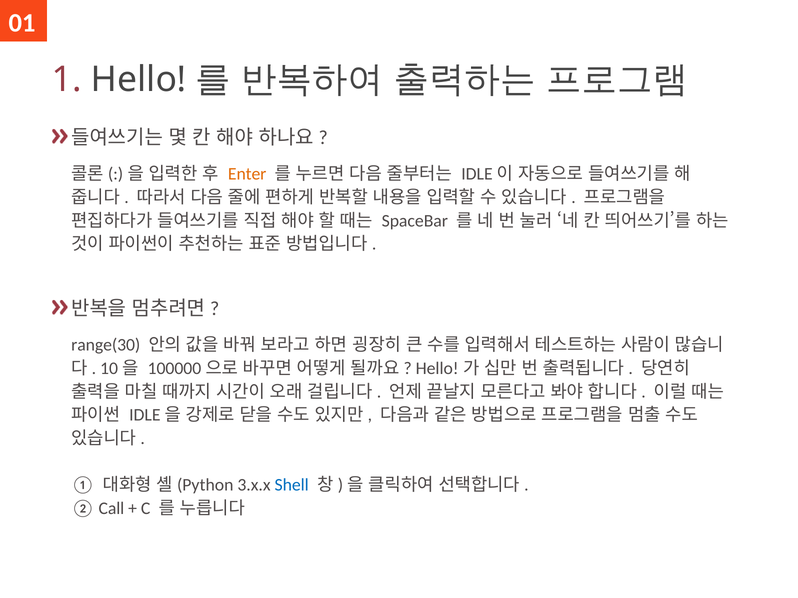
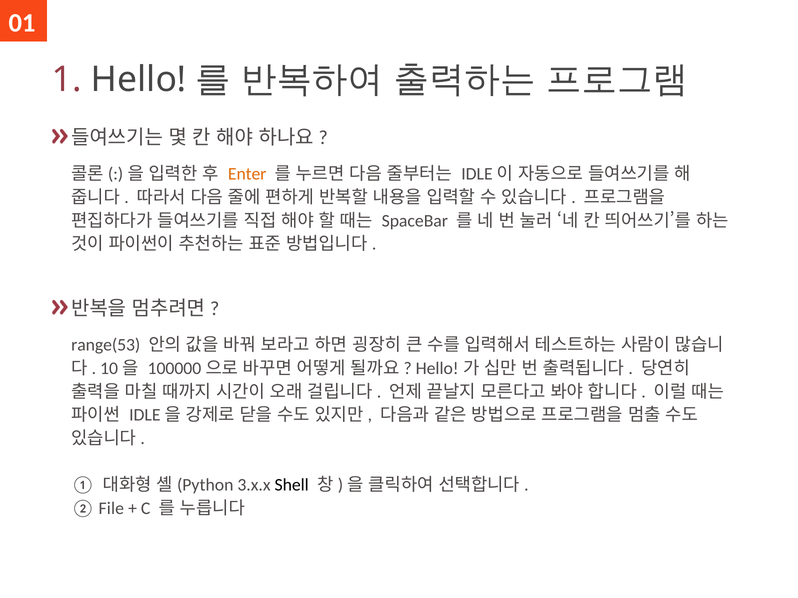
range(30: range(30 -> range(53
Shell colour: blue -> black
Call: Call -> File
